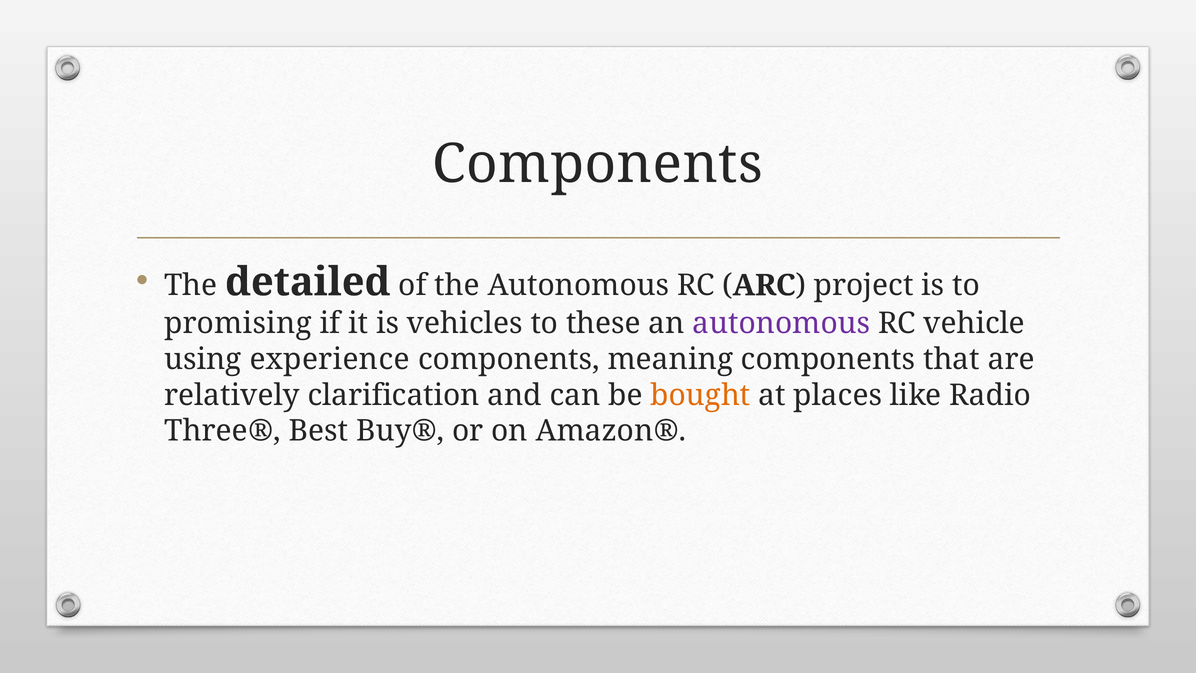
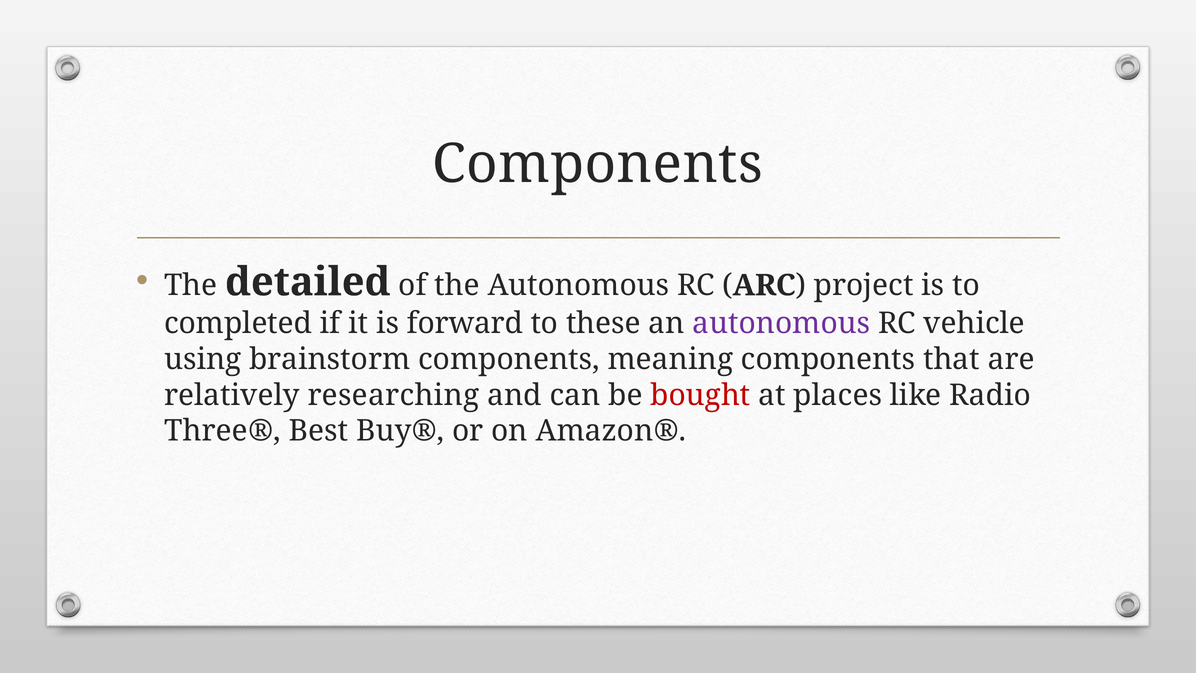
promising: promising -> completed
vehicles: vehicles -> forward
experience: experience -> brainstorm
clarification: clarification -> researching
bought colour: orange -> red
